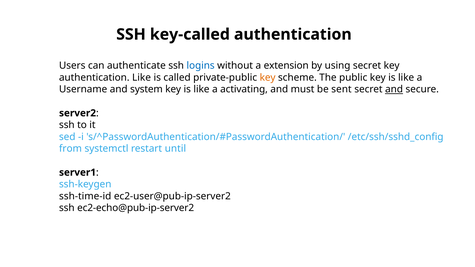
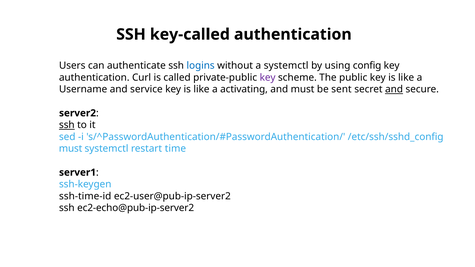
a extension: extension -> systemctl
using secret: secret -> config
authentication Like: Like -> Curl
key at (268, 78) colour: orange -> purple
system: system -> service
ssh at (67, 125) underline: none -> present
from at (70, 149): from -> must
until: until -> time
